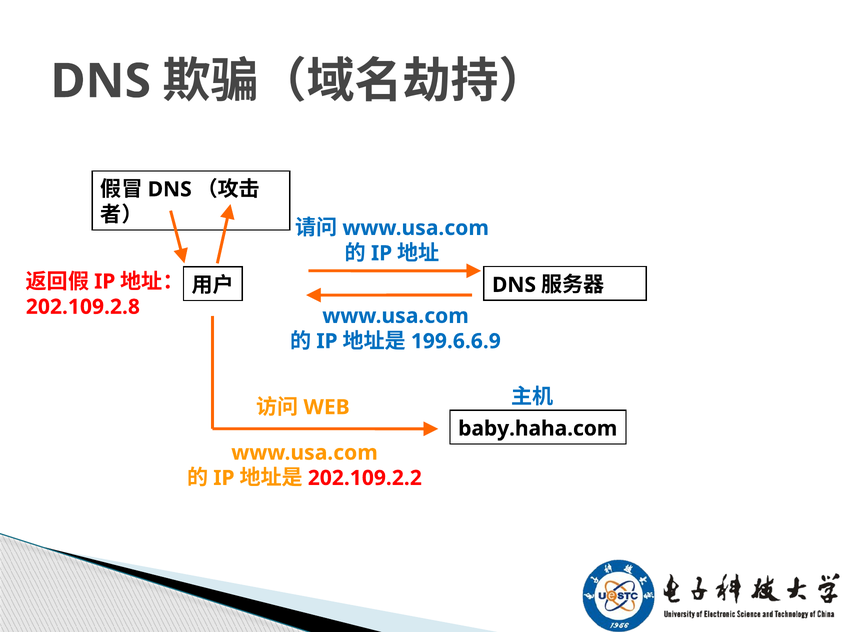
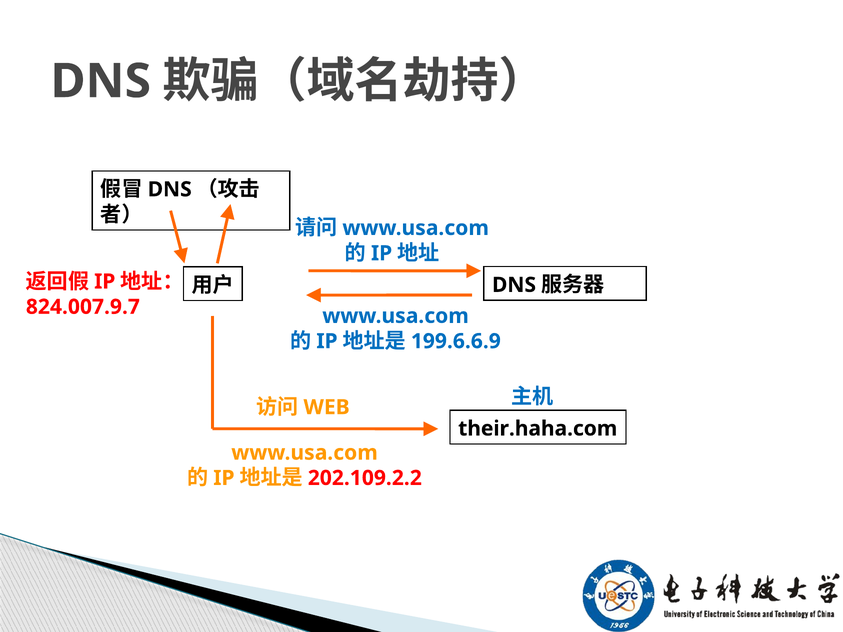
202.109.2.8: 202.109.2.8 -> 824.007.9.7
baby.haha.com: baby.haha.com -> their.haha.com
